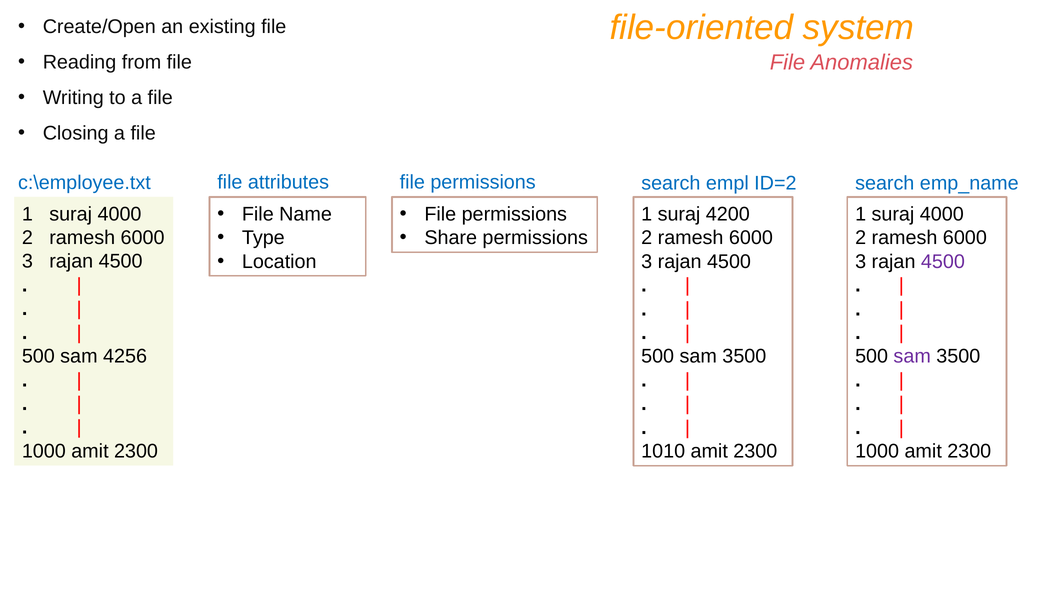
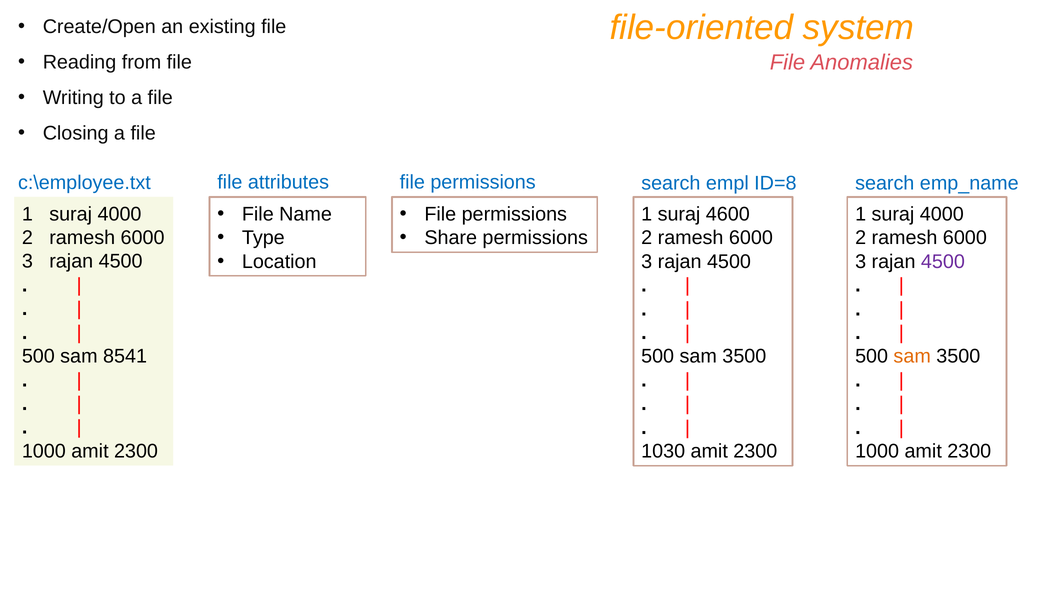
ID=2: ID=2 -> ID=8
4200: 4200 -> 4600
4256: 4256 -> 8541
sam at (912, 356) colour: purple -> orange
1010: 1010 -> 1030
